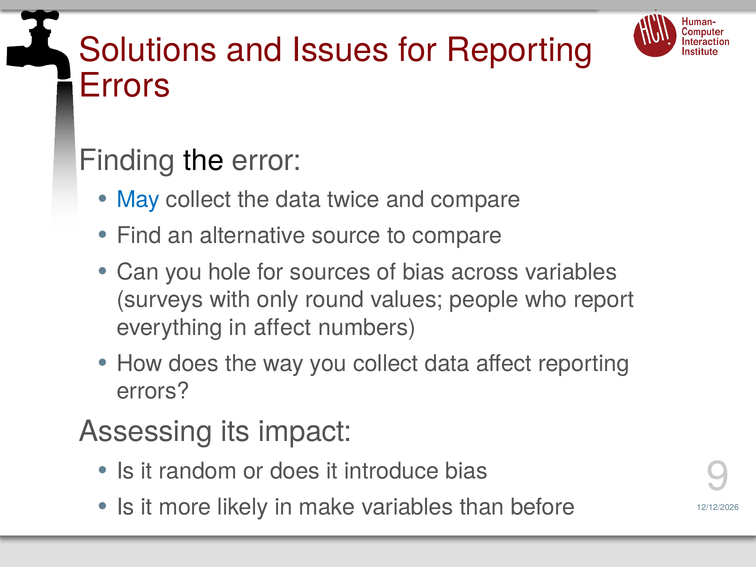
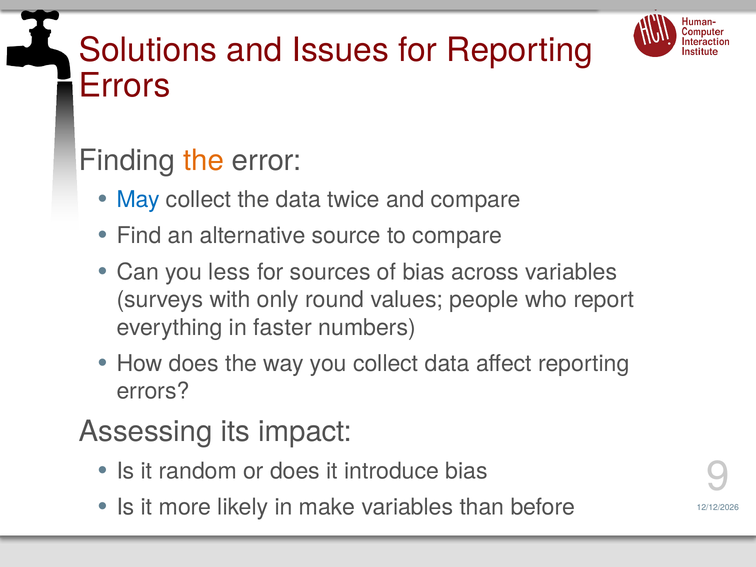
the at (203, 160) colour: black -> orange
hole: hole -> less
in affect: affect -> faster
